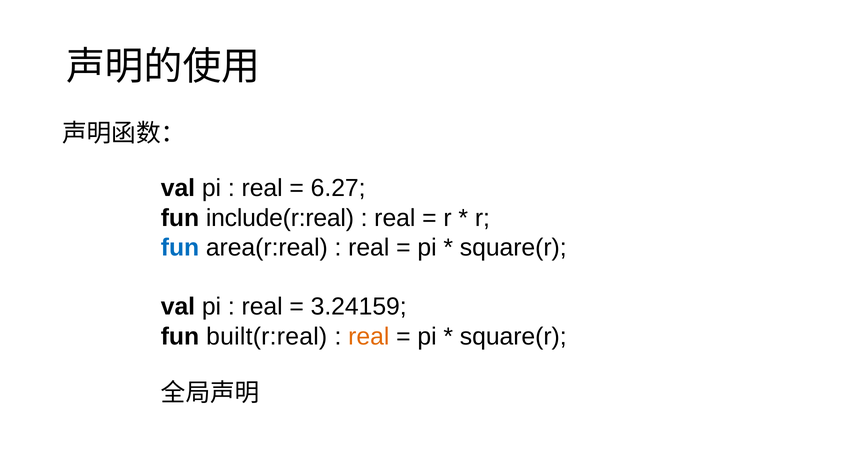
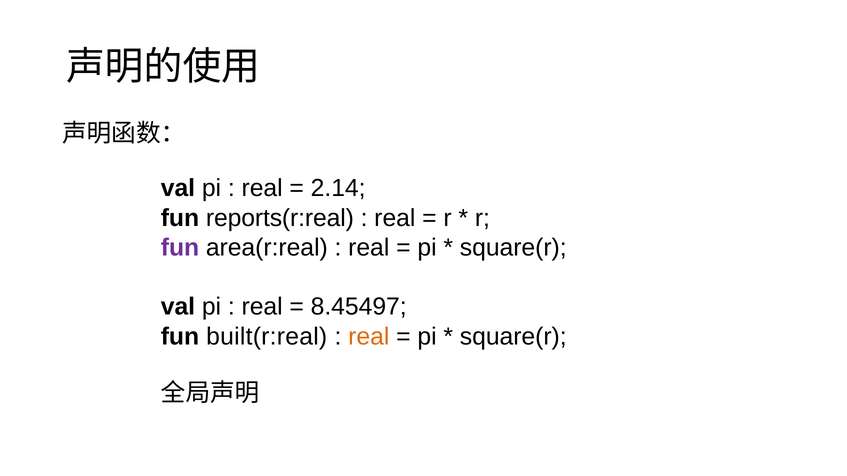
6.27: 6.27 -> 2.14
include(r:real: include(r:real -> reports(r:real
fun at (180, 248) colour: blue -> purple
3.24159: 3.24159 -> 8.45497
